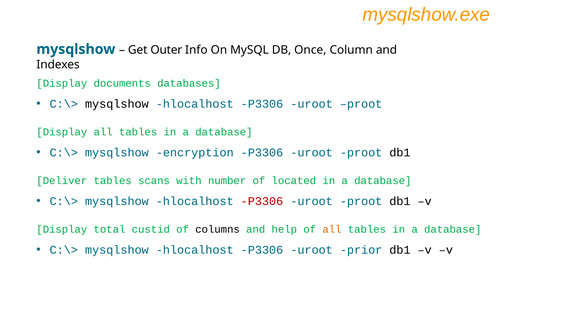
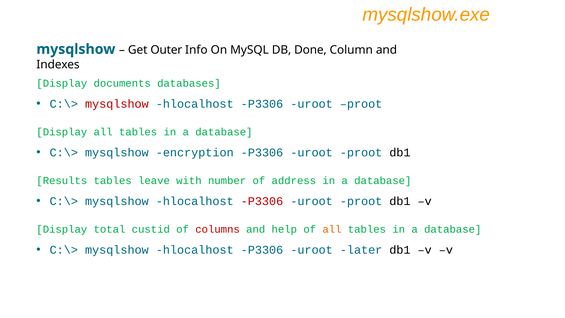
Once: Once -> Done
mysqlshow at (117, 104) colour: black -> red
Deliver: Deliver -> Results
scans: scans -> leave
located: located -> address
columns colour: black -> red
prior: prior -> later
